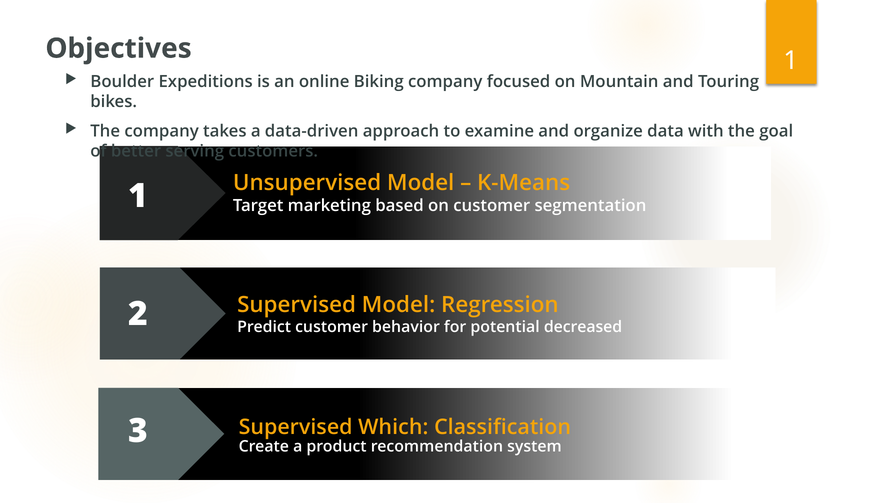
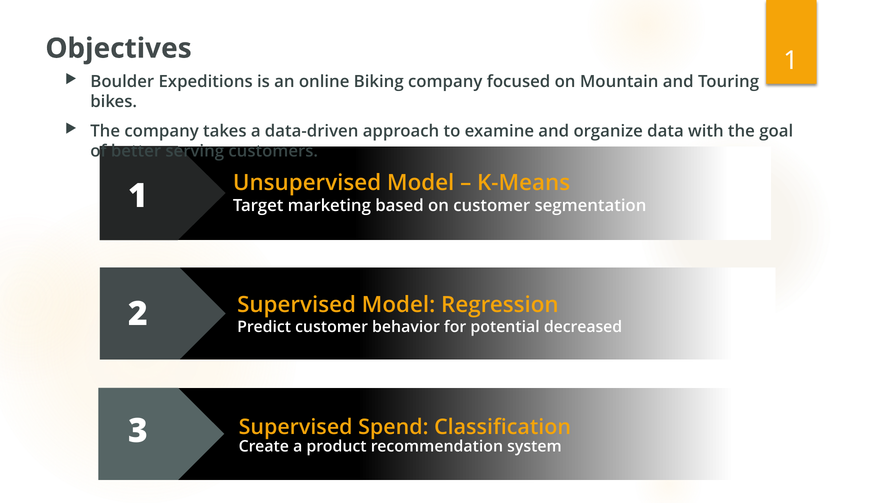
Which: Which -> Spend
